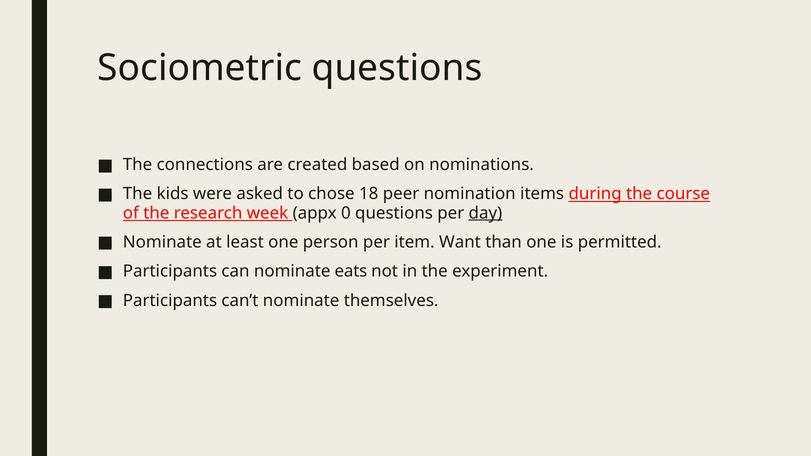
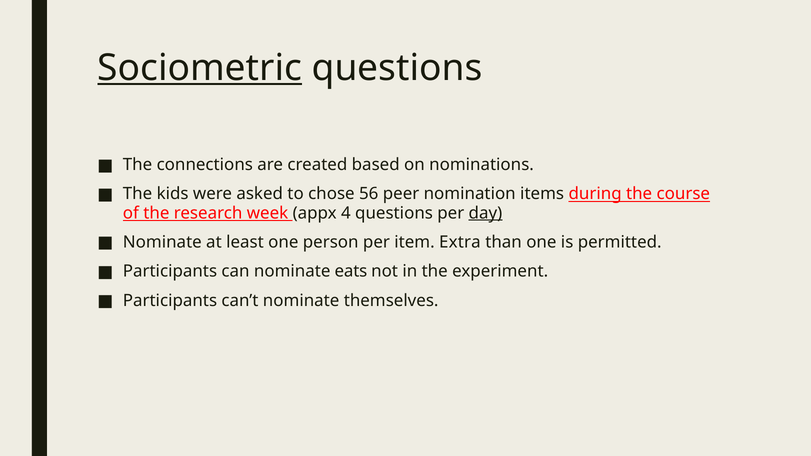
Sociometric underline: none -> present
18: 18 -> 56
0: 0 -> 4
Want: Want -> Extra
